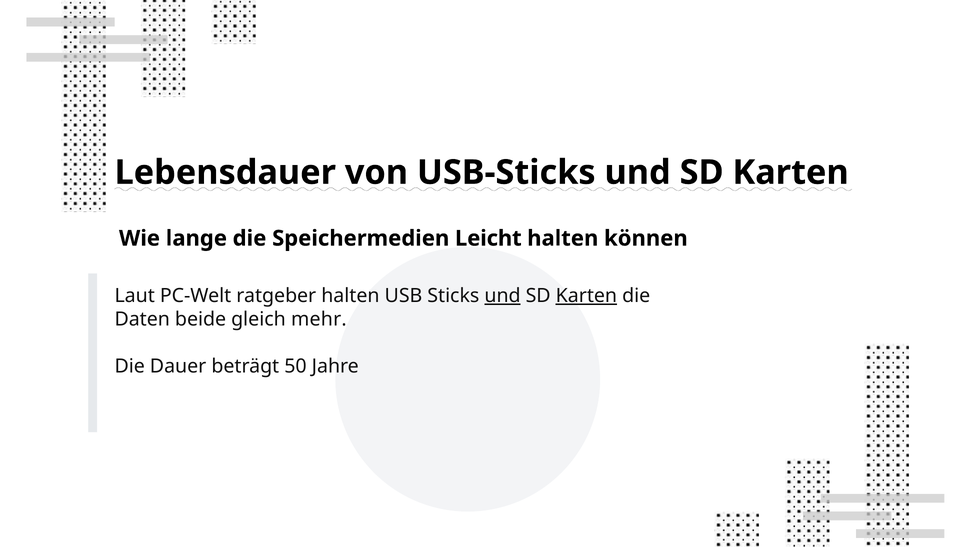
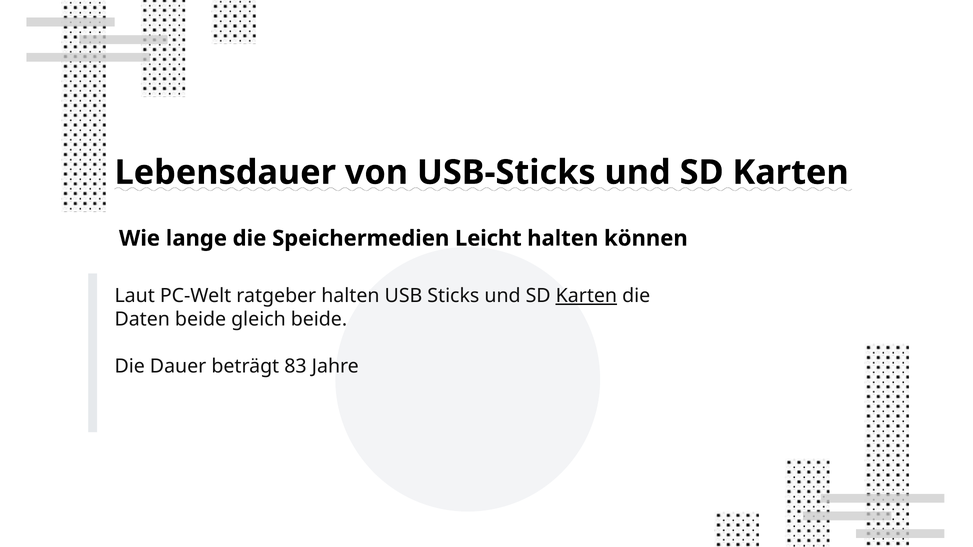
und at (503, 296) underline: present -> none
gleich mehr: mehr -> beide
50: 50 -> 83
